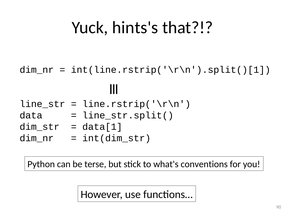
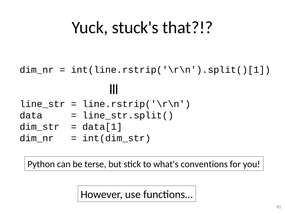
hints's: hints's -> stuck's
